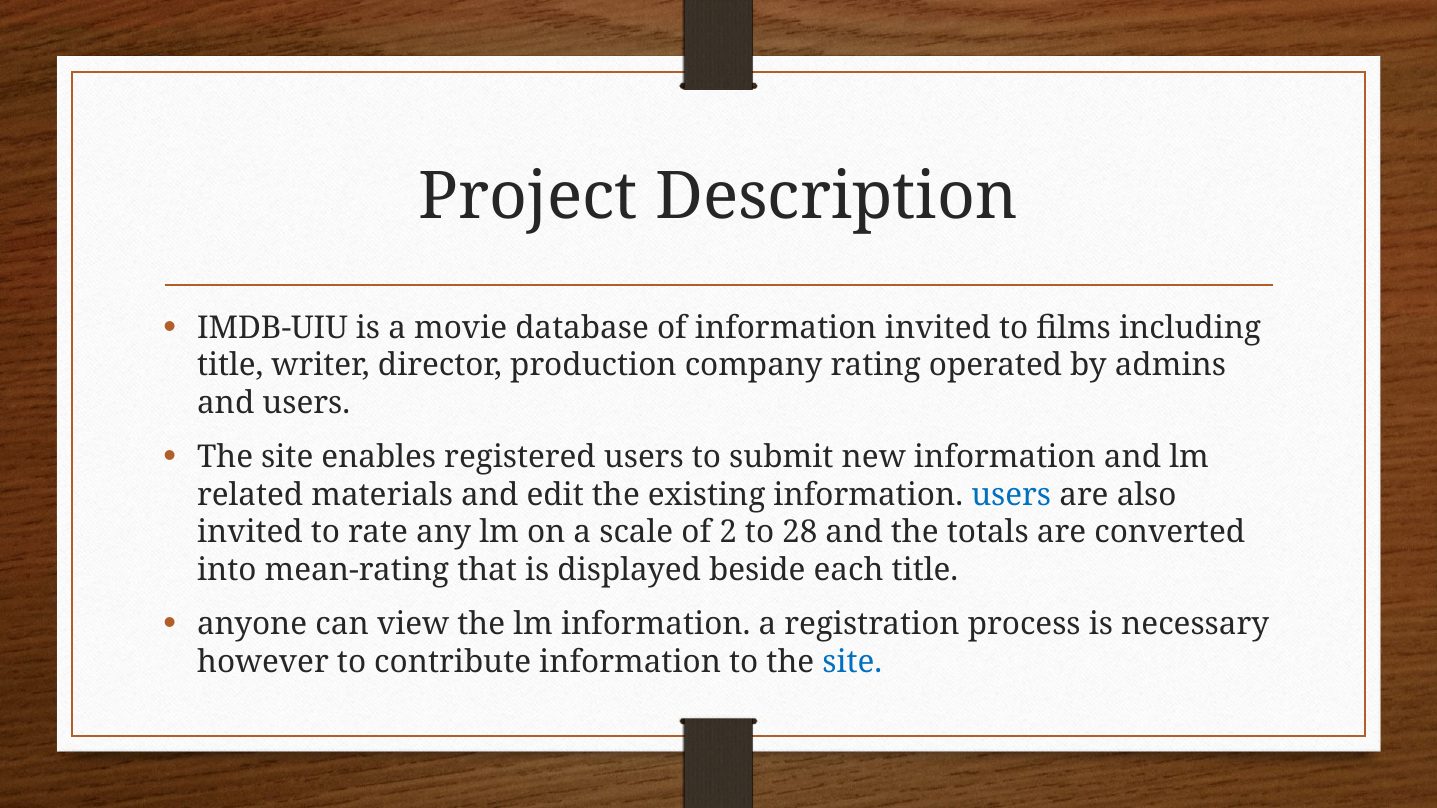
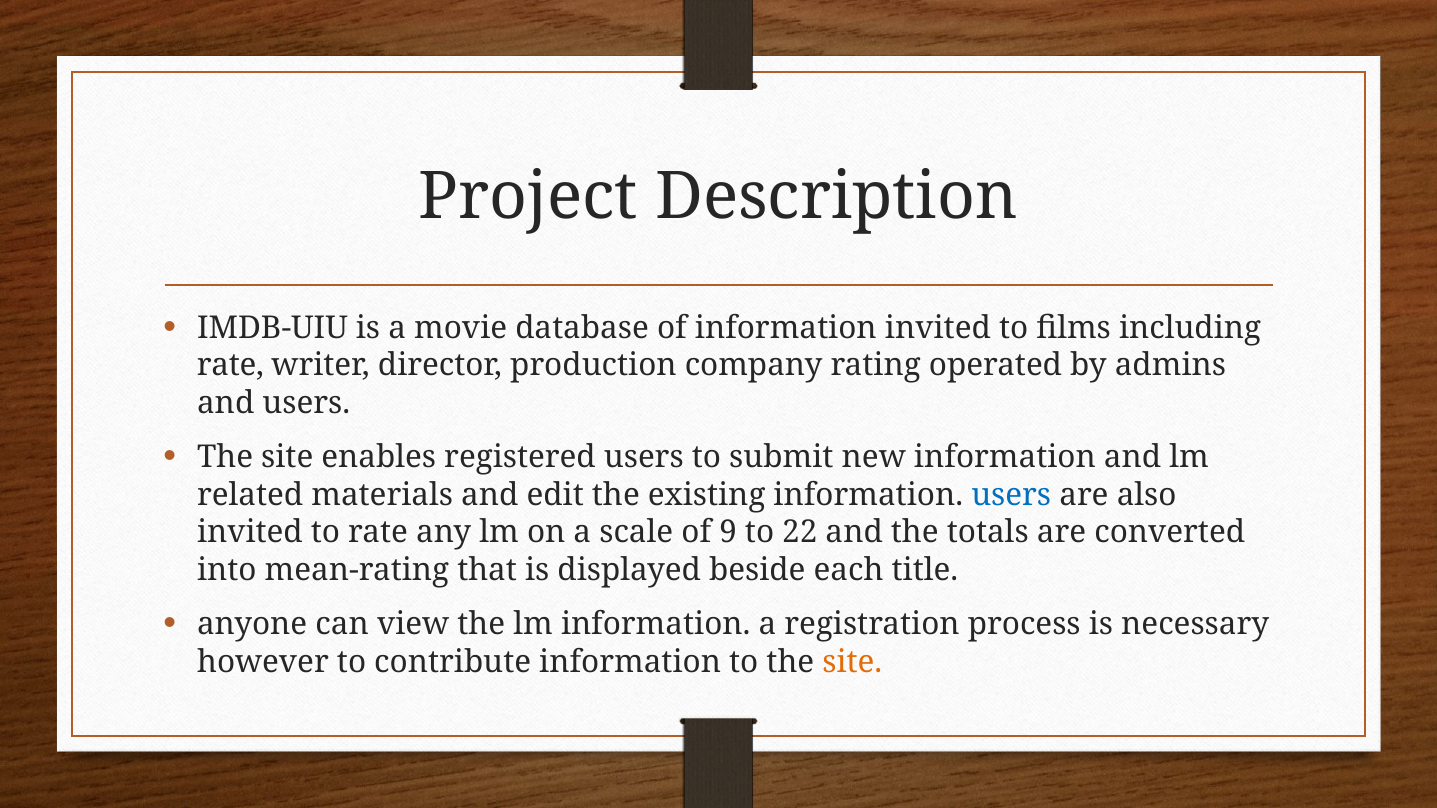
title at (230, 366): title -> rate
2: 2 -> 9
28: 28 -> 22
site at (852, 662) colour: blue -> orange
